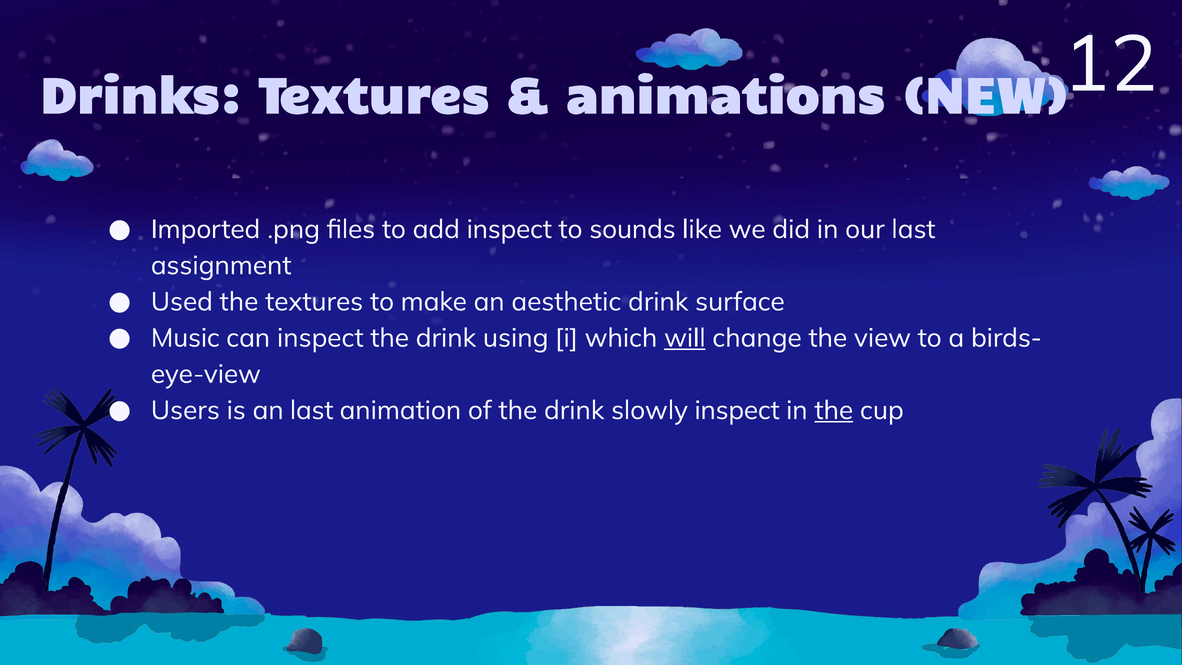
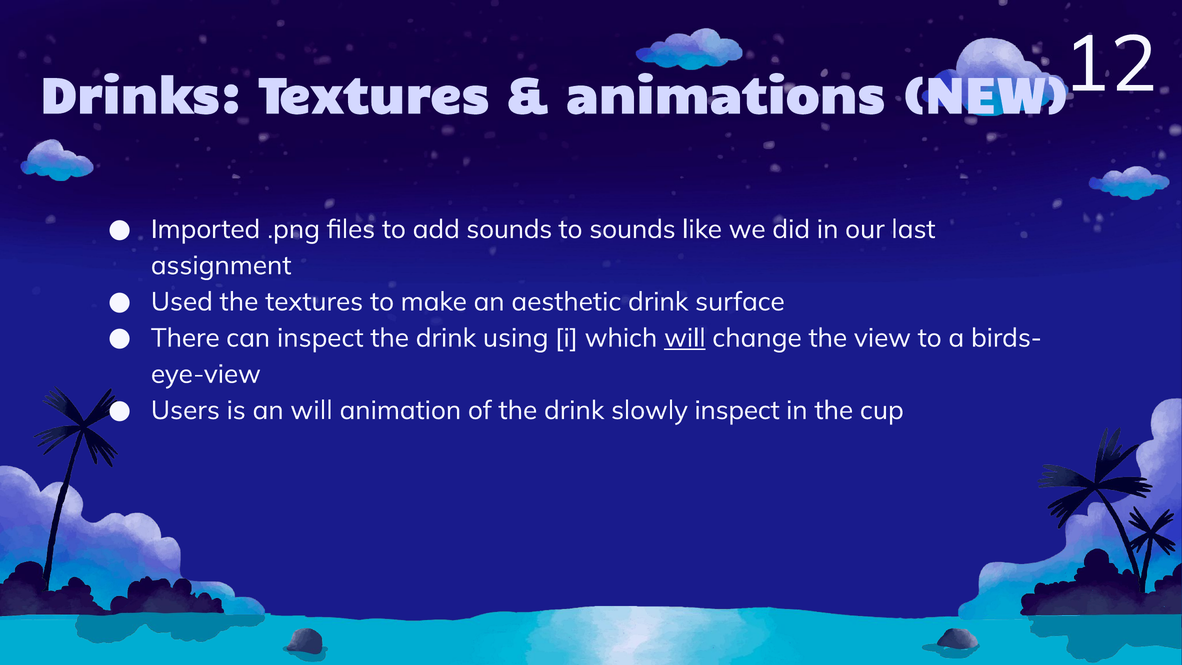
add inspect: inspect -> sounds
Music: Music -> There
an last: last -> will
the at (834, 410) underline: present -> none
